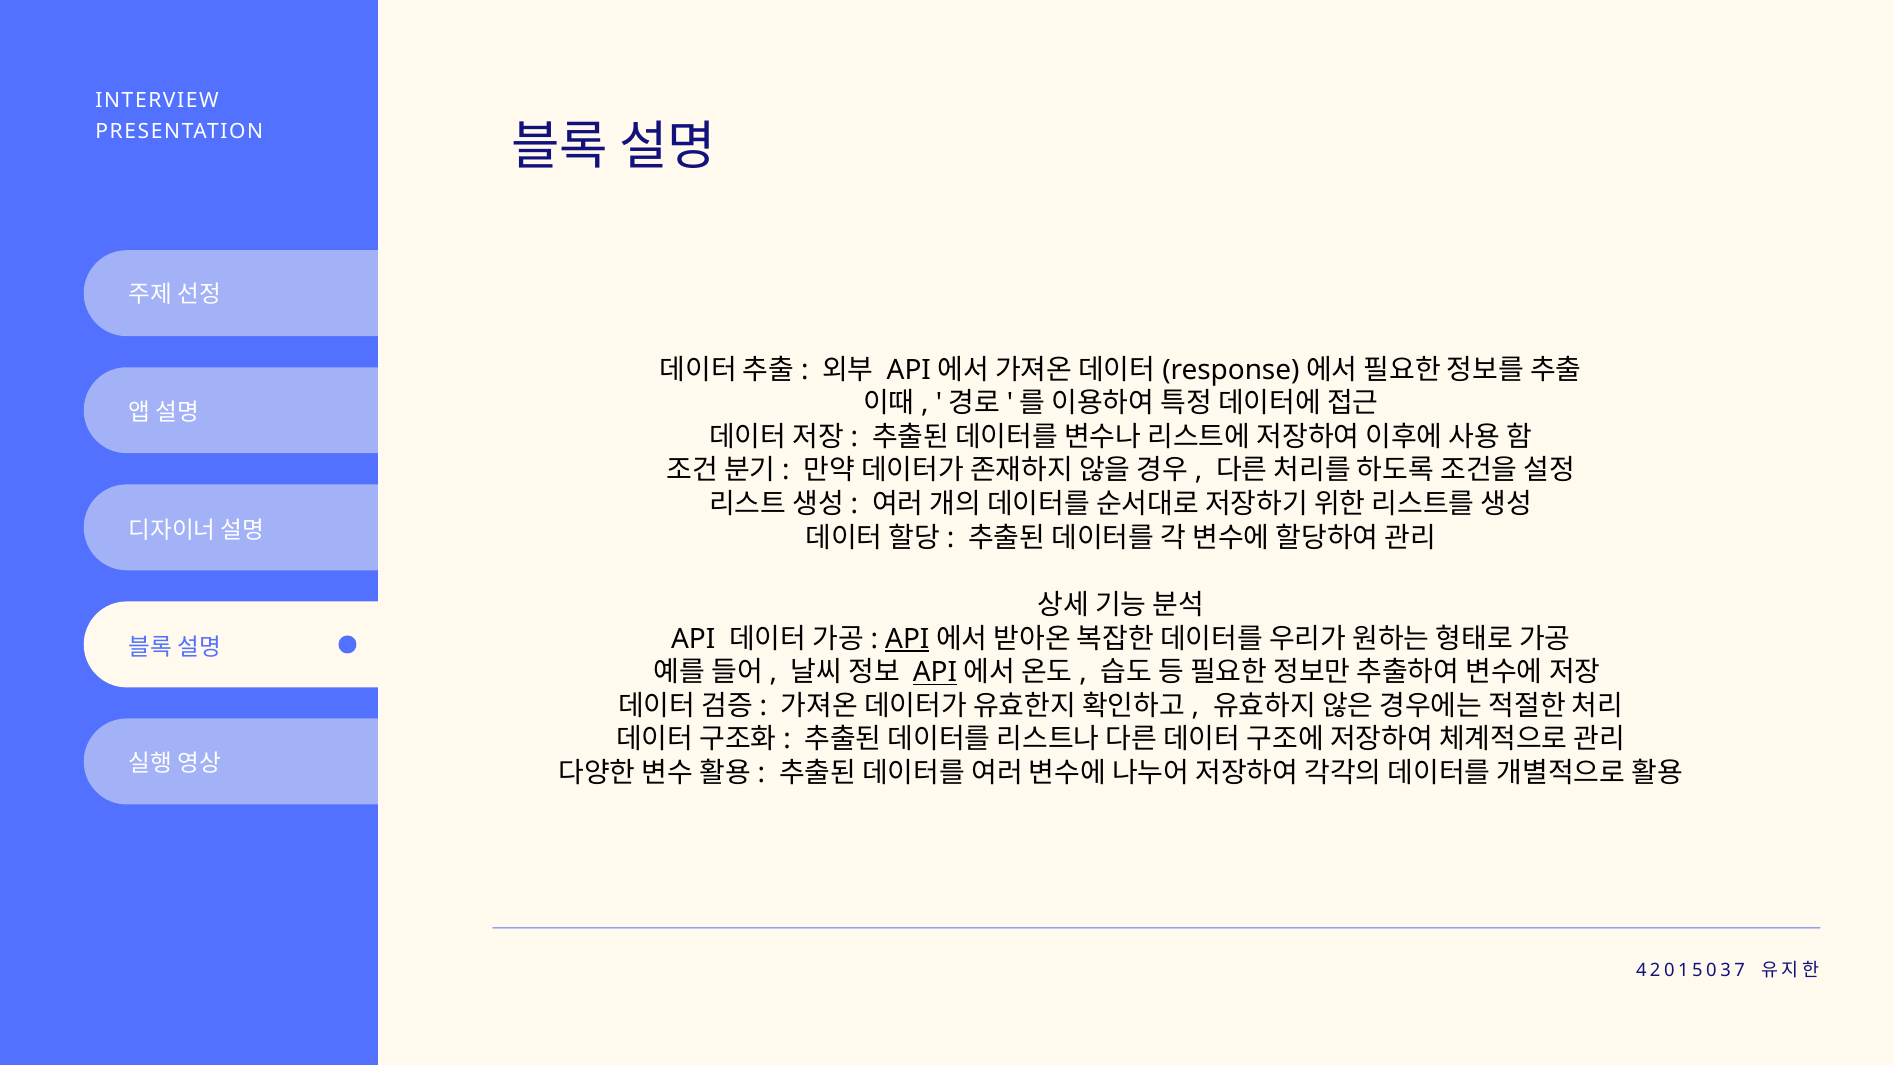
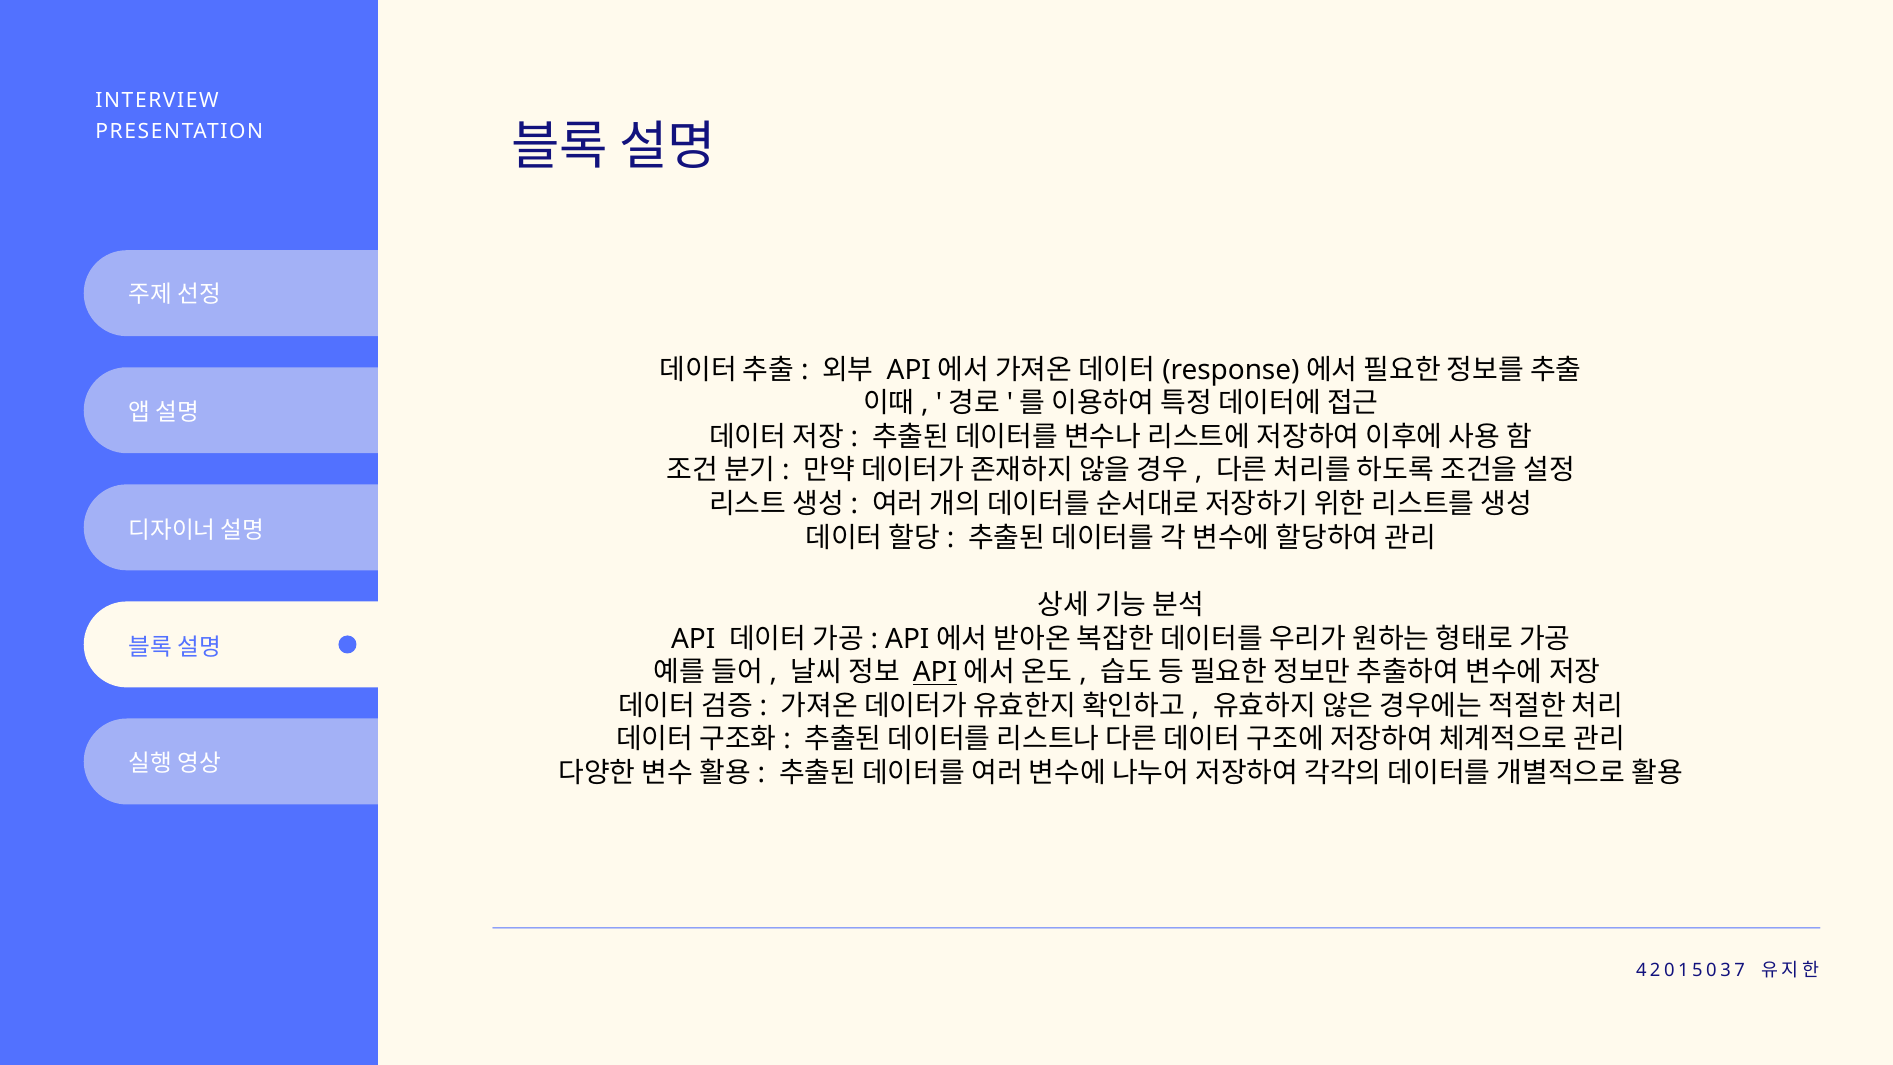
API at (907, 639) underline: present -> none
